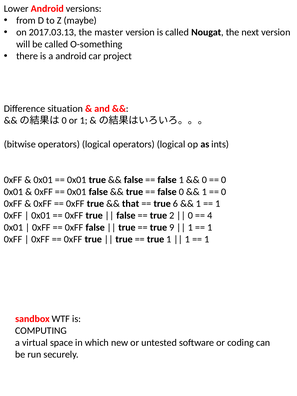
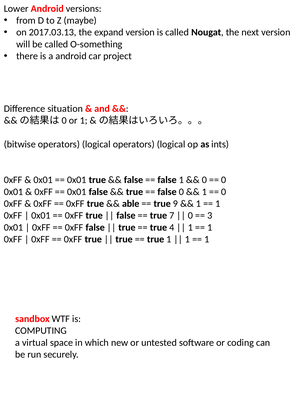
master: master -> expand
that: that -> able
6: 6 -> 9
2: 2 -> 7
4: 4 -> 3
9: 9 -> 4
